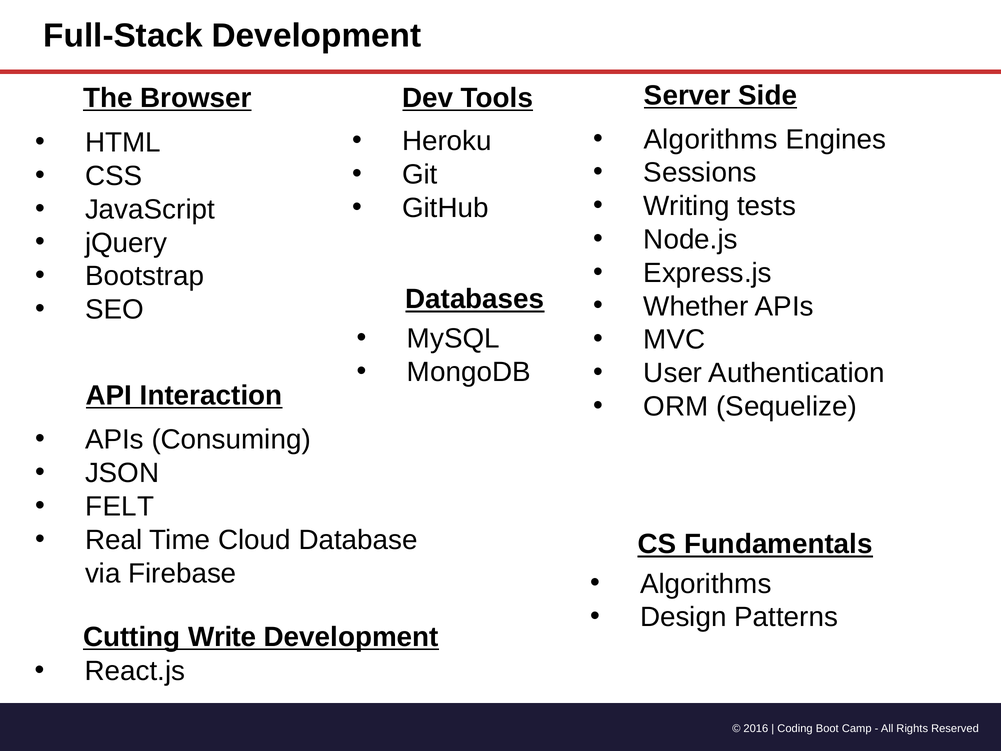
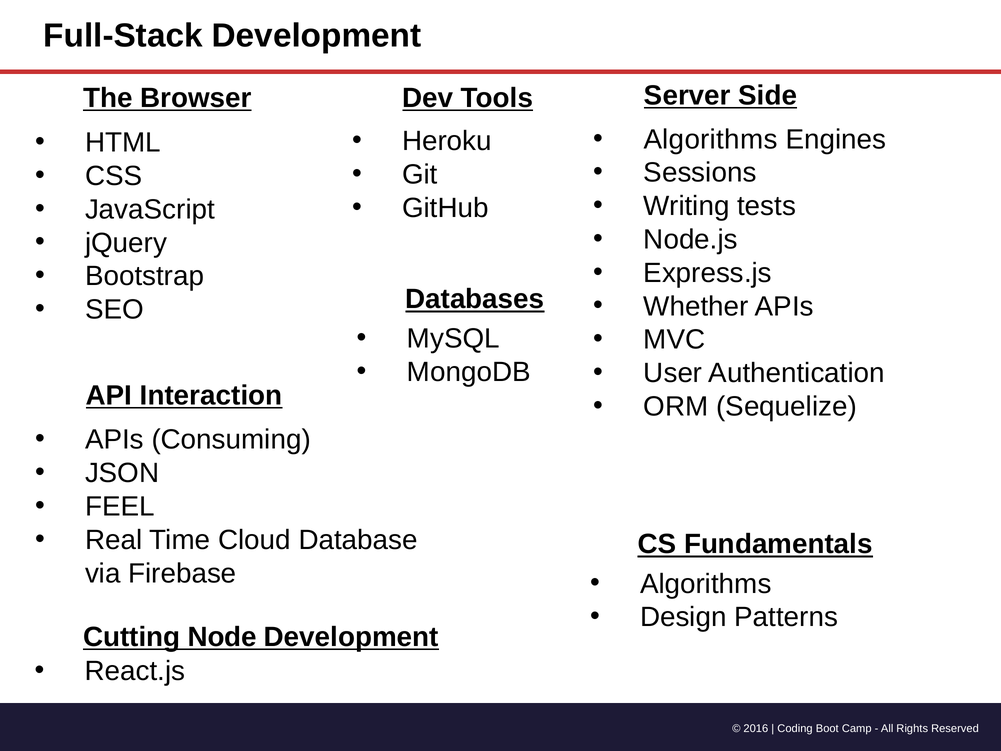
FELT: FELT -> FEEL
Write: Write -> Node
